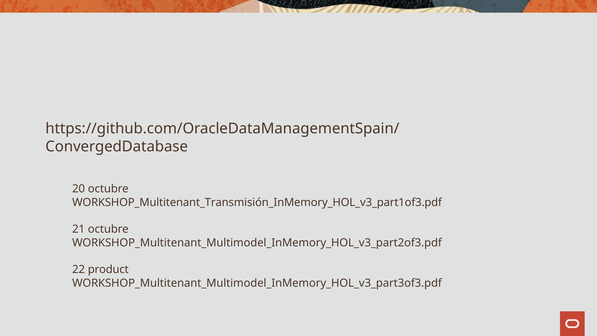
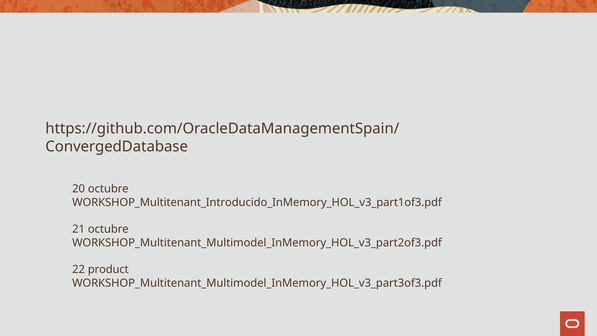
WORKSHOP_Multitenant_Transmisión_InMemory_HOL_v3_part1of3.pdf: WORKSHOP_Multitenant_Transmisión_InMemory_HOL_v3_part1of3.pdf -> WORKSHOP_Multitenant_Introducido_InMemory_HOL_v3_part1of3.pdf
